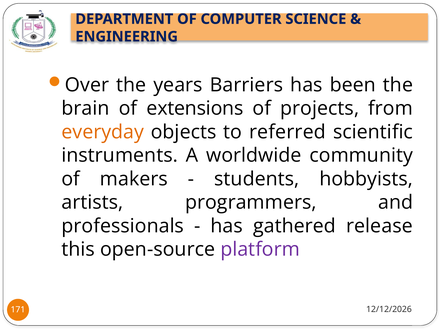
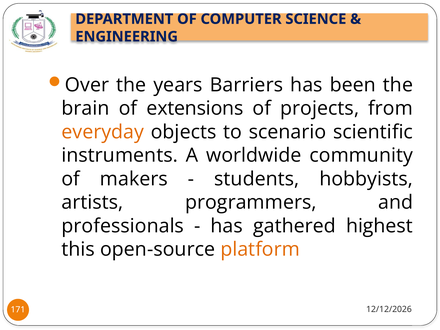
referred: referred -> scenario
release: release -> highest
platform colour: purple -> orange
